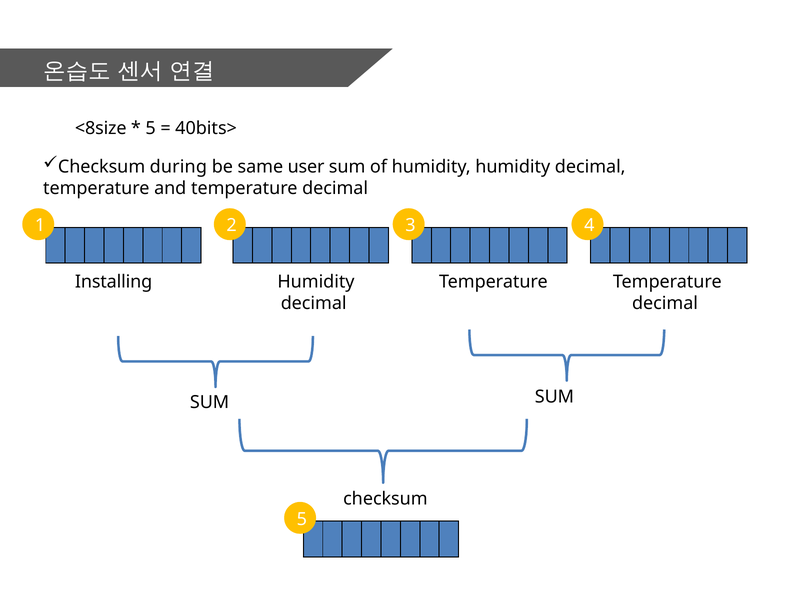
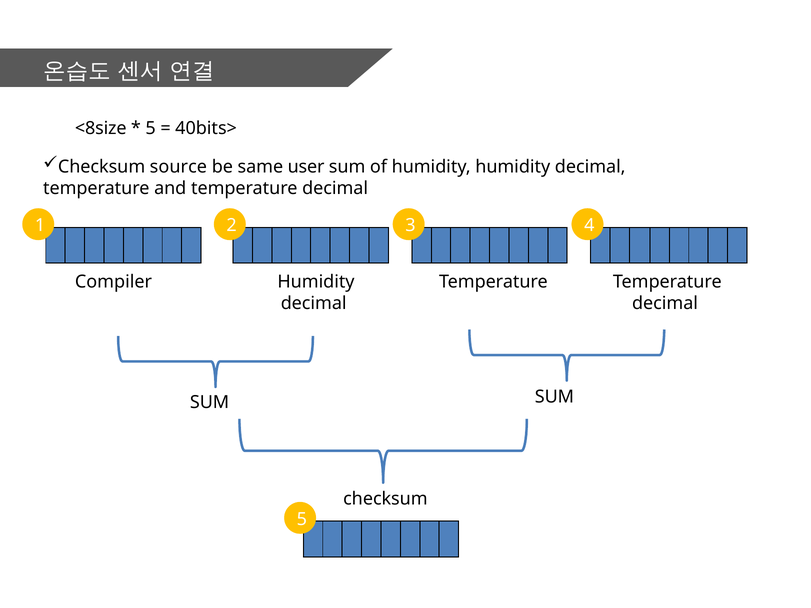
during: during -> source
Installing: Installing -> Compiler
